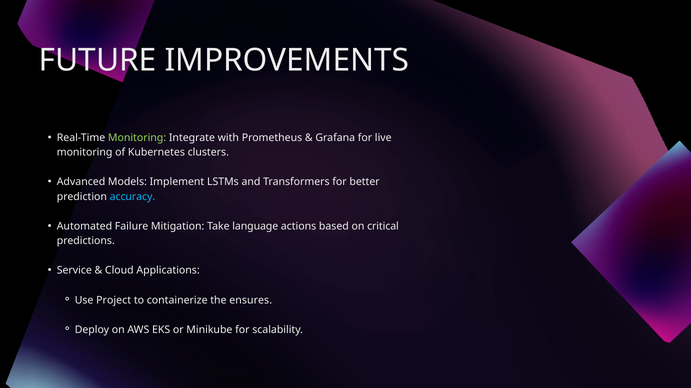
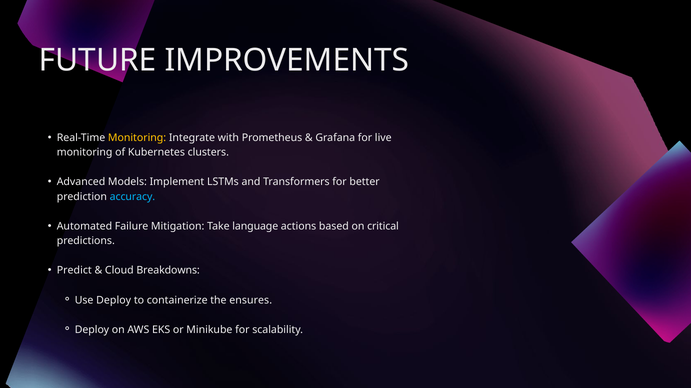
Monitoring at (137, 138) colour: light green -> yellow
Service: Service -> Predict
Applications: Applications -> Breakdowns
Use Project: Project -> Deploy
